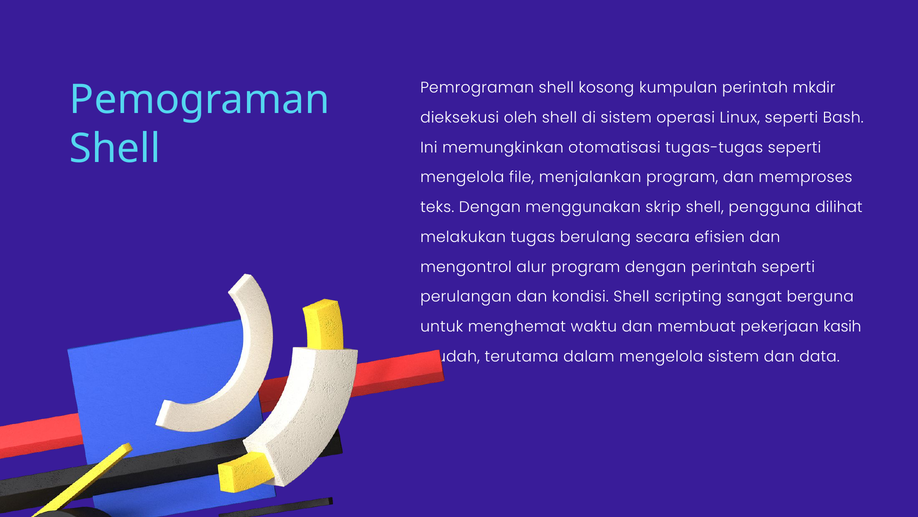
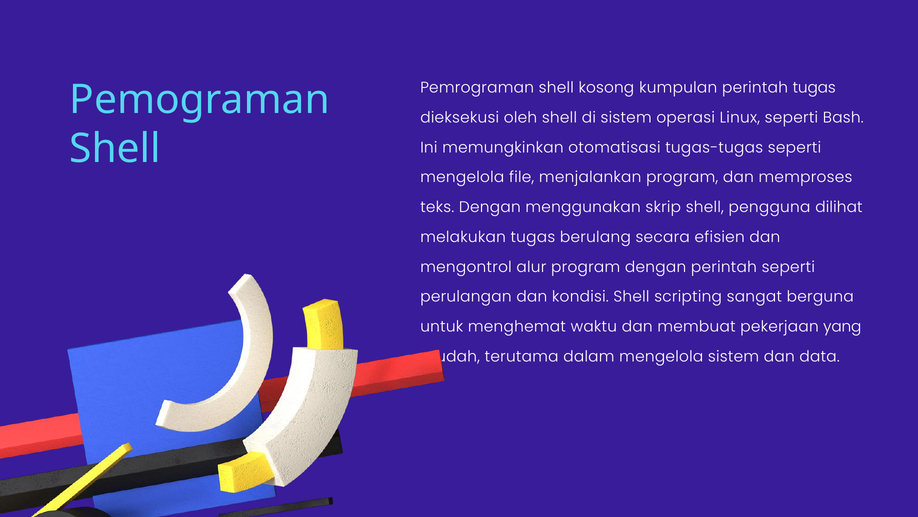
perintah mkdir: mkdir -> tugas
kasih: kasih -> yang
